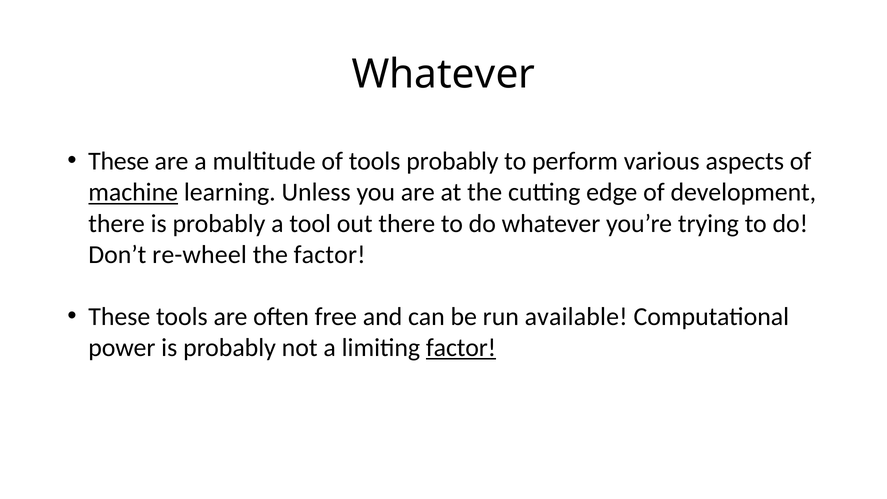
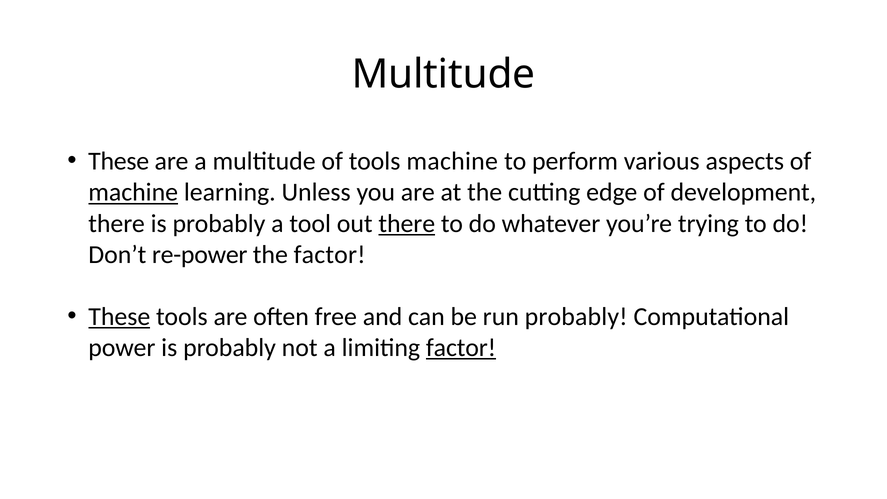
Whatever at (443, 75): Whatever -> Multitude
tools probably: probably -> machine
there at (407, 223) underline: none -> present
re-wheel: re-wheel -> re-power
These at (119, 317) underline: none -> present
run available: available -> probably
